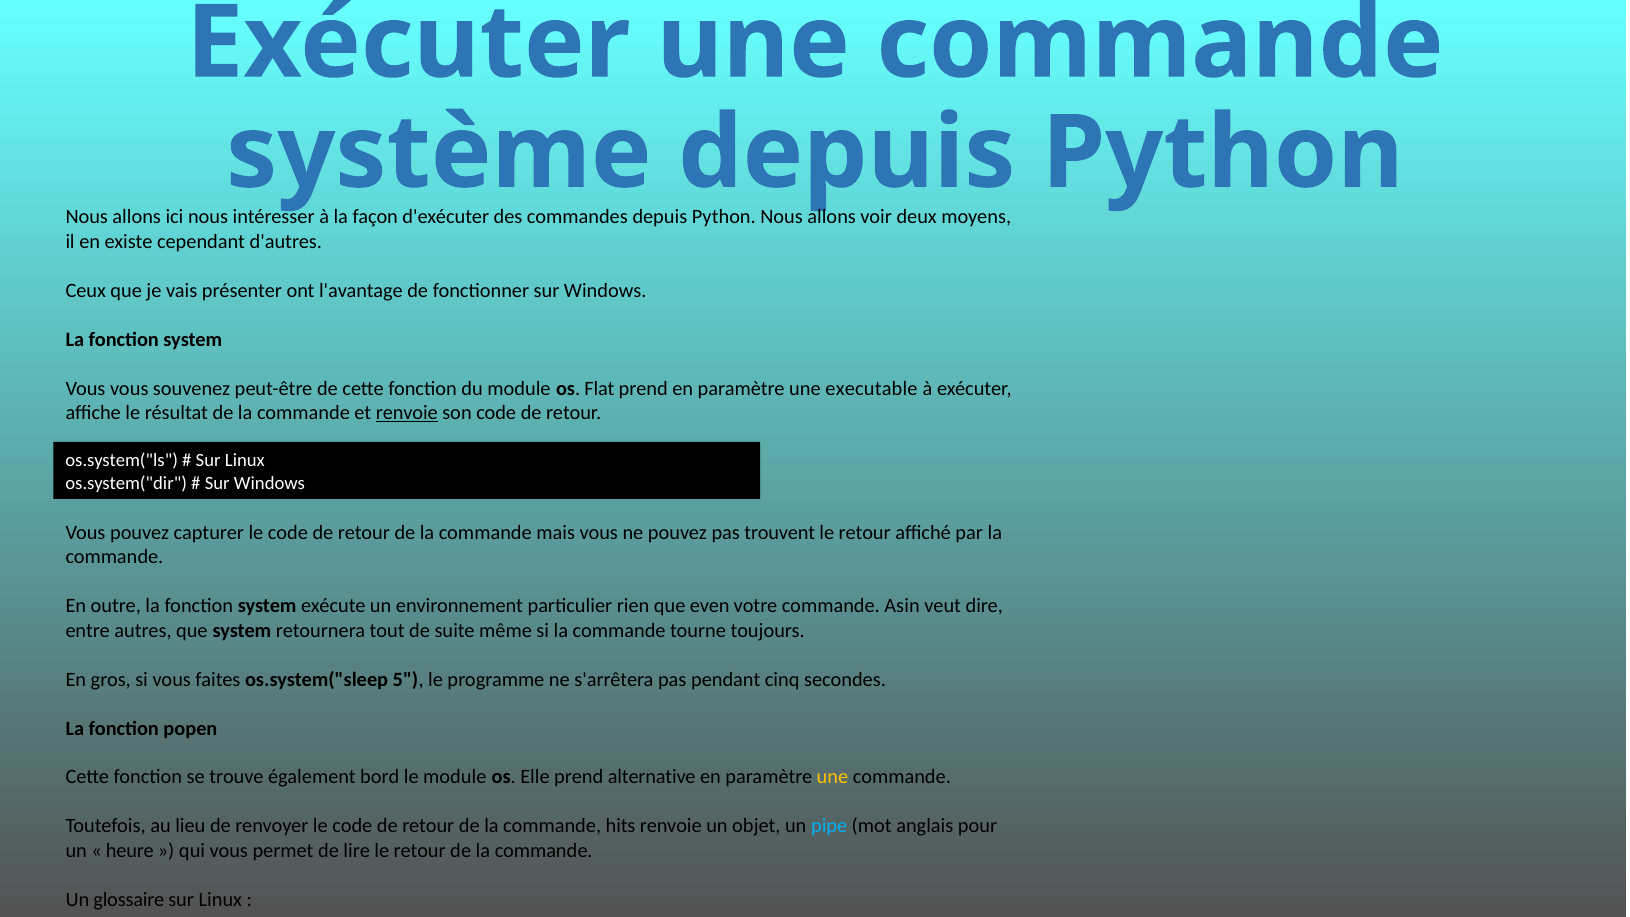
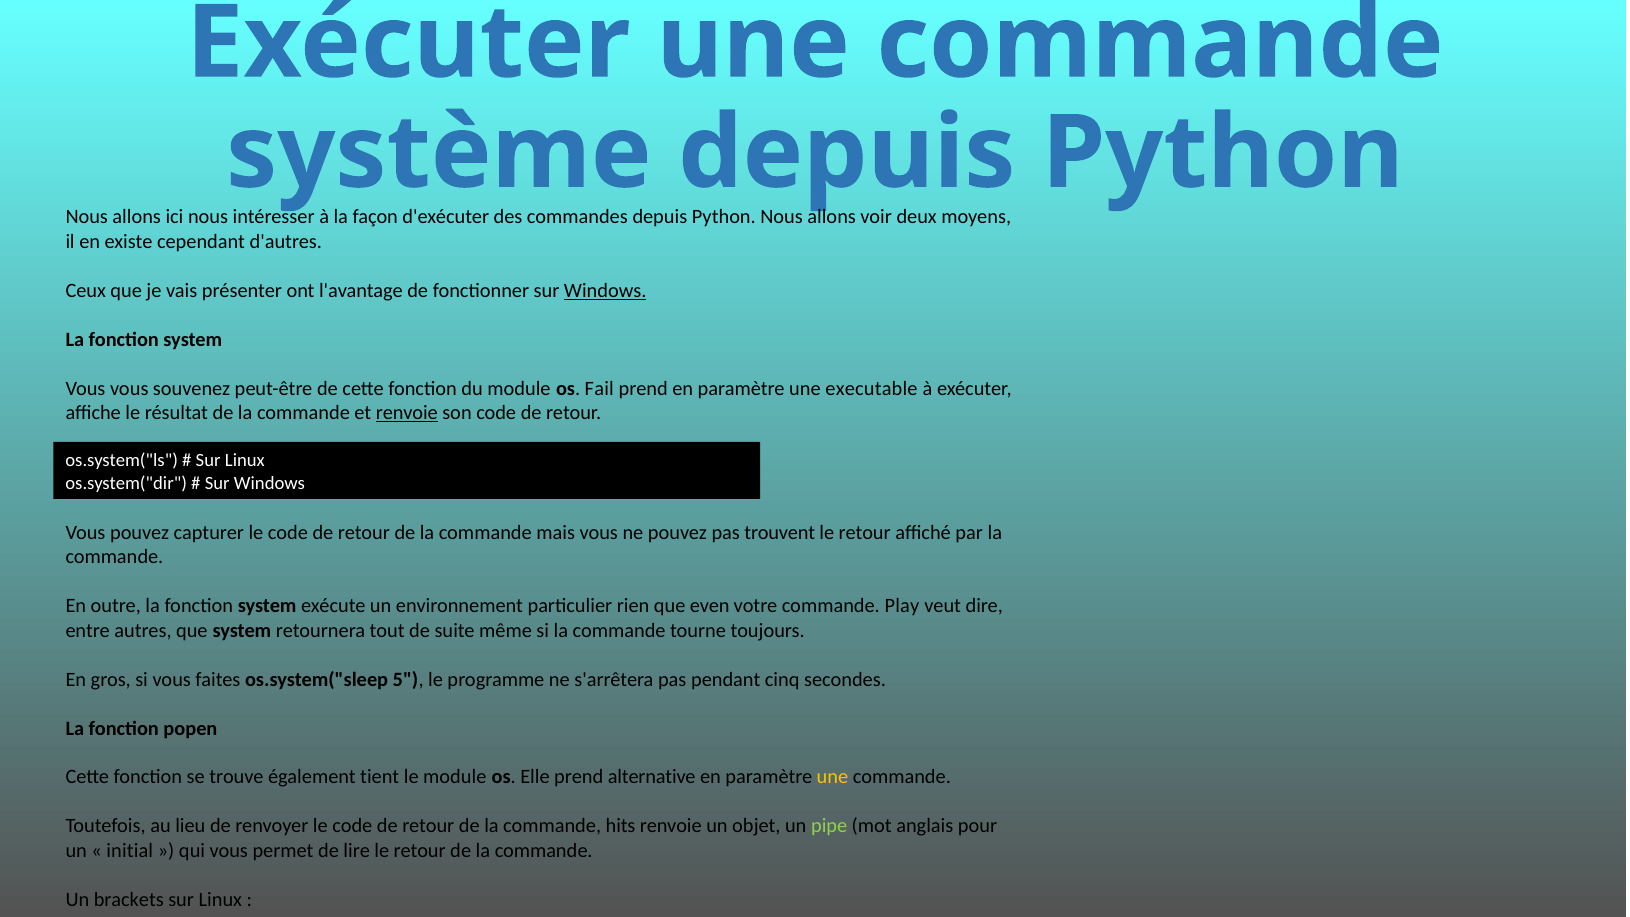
Windows at (605, 290) underline: none -> present
Flat: Flat -> Fail
Asin: Asin -> Play
bord: bord -> tient
pipe colour: light blue -> light green
heure: heure -> initial
glossaire: glossaire -> brackets
